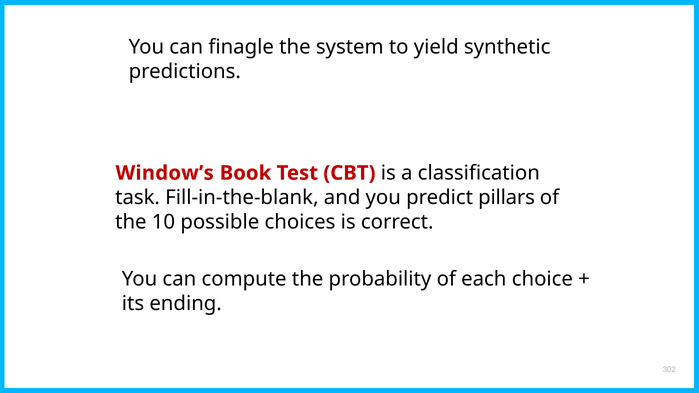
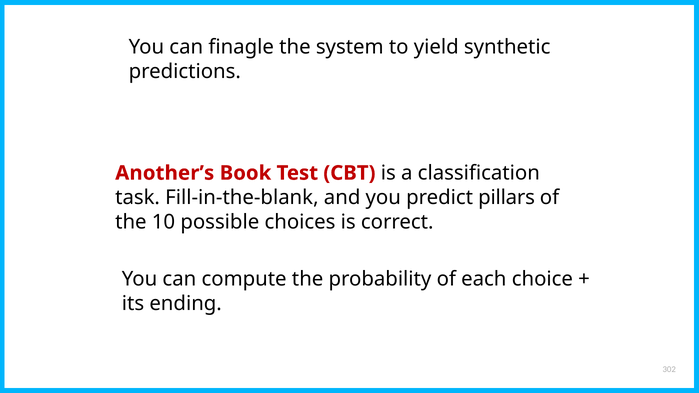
Window’s: Window’s -> Another’s
